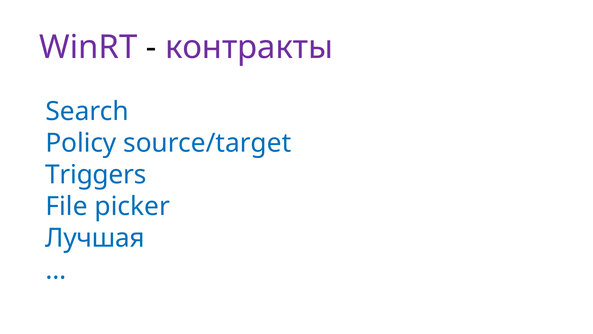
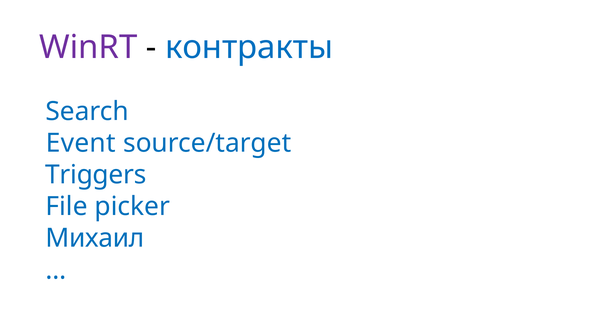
контракты colour: purple -> blue
Policy: Policy -> Event
Лучшая: Лучшая -> Михаил
